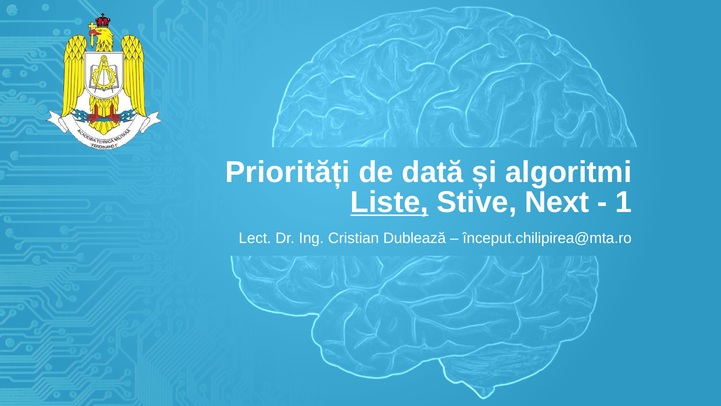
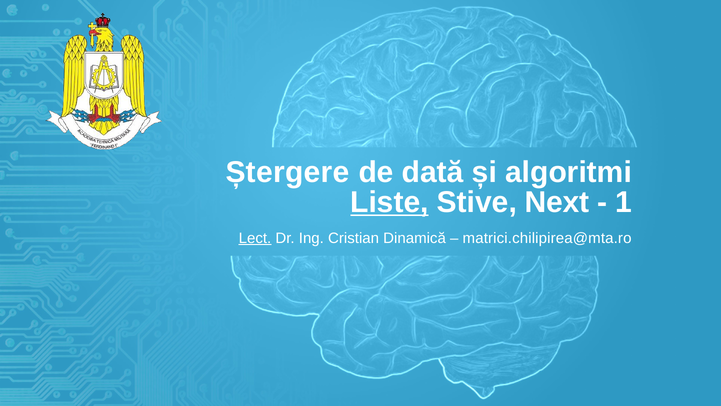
Priorități: Priorități -> Ștergere
Lect underline: none -> present
Dublează: Dublează -> Dinamică
început.chilipirea@mta.ro: început.chilipirea@mta.ro -> matrici.chilipirea@mta.ro
